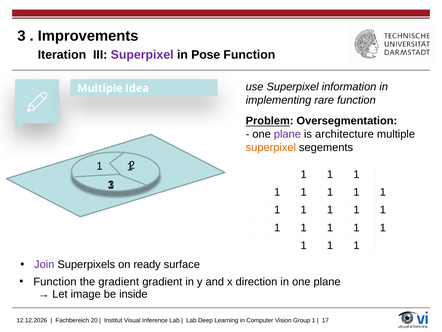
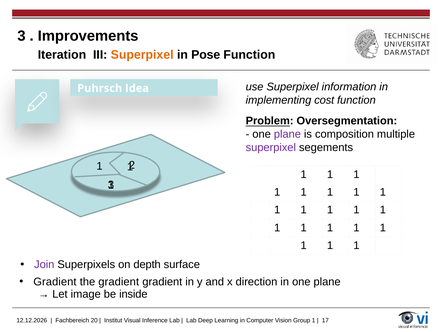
Superpixel at (142, 55) colour: purple -> orange
Multiple at (100, 88): Multiple -> Puhrsch
rare: rare -> cost
architecture: architecture -> composition
superpixel at (271, 147) colour: orange -> purple
ready: ready -> depth
Function at (55, 281): Function -> Gradient
